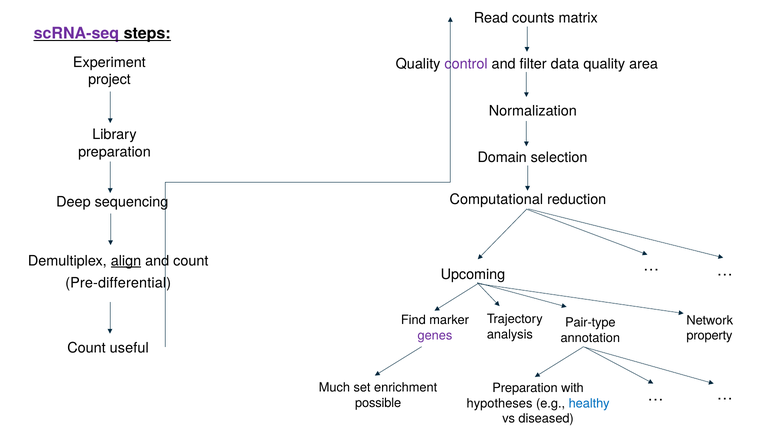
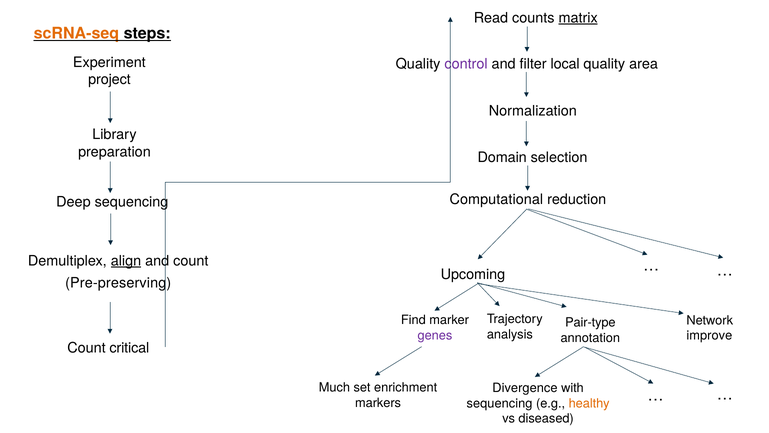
matrix underline: none -> present
scRNA-seq colour: purple -> orange
data: data -> local
Pre-differential: Pre-differential -> Pre-preserving
property: property -> improve
useful: useful -> critical
Preparation at (525, 388): Preparation -> Divergence
possible: possible -> markers
hypotheses at (500, 403): hypotheses -> sequencing
healthy colour: blue -> orange
